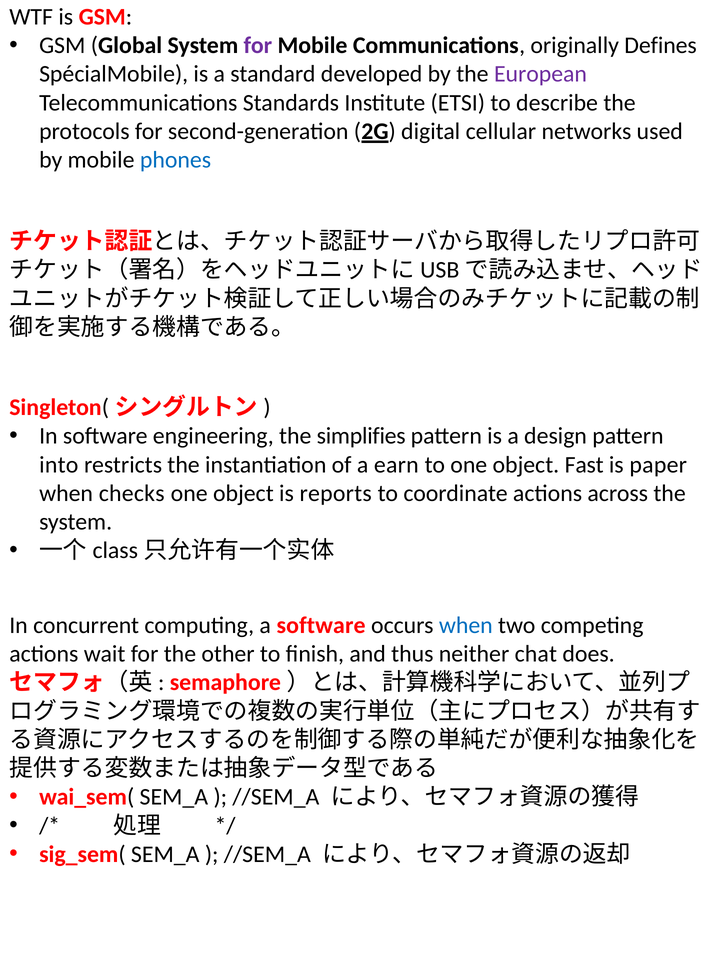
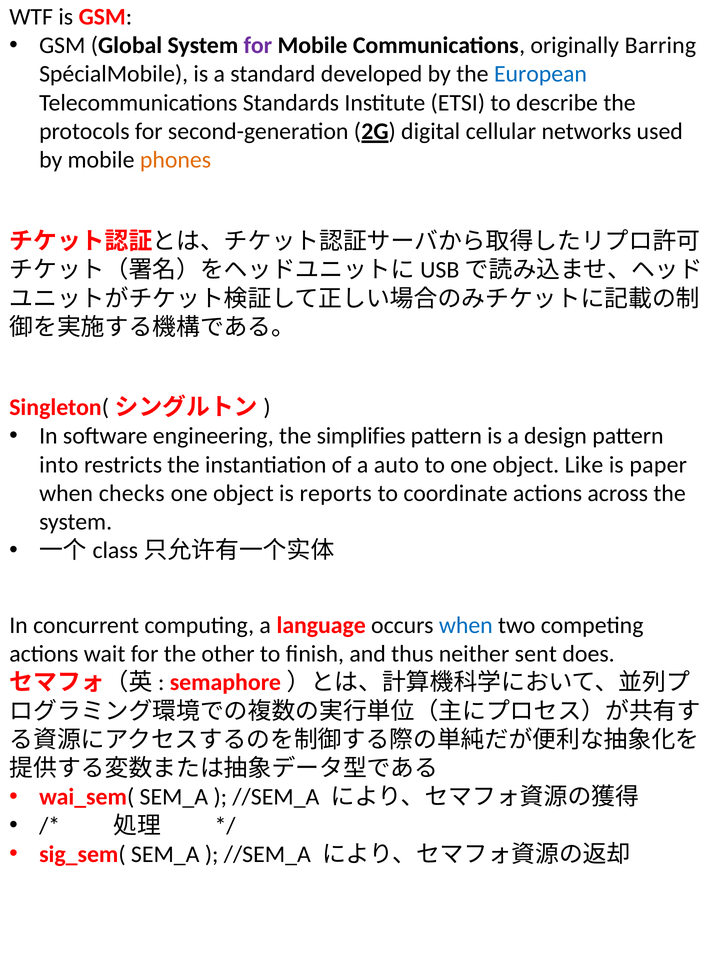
Defines: Defines -> Barring
European colour: purple -> blue
phones colour: blue -> orange
earn: earn -> auto
Fast: Fast -> Like
a software: software -> language
chat: chat -> sent
